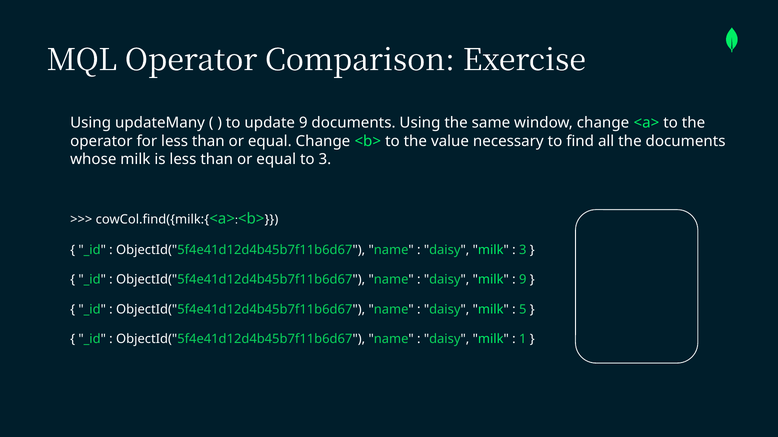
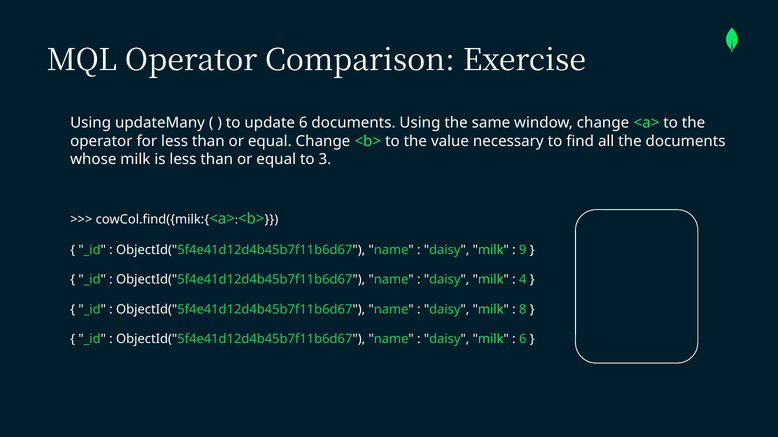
update 9: 9 -> 6
3 at (523, 250): 3 -> 9
9 at (523, 280): 9 -> 4
5: 5 -> 8
1 at (523, 340): 1 -> 6
